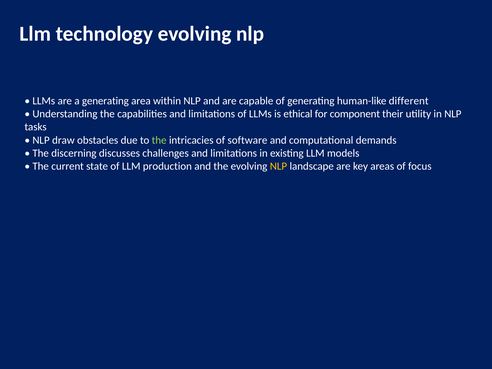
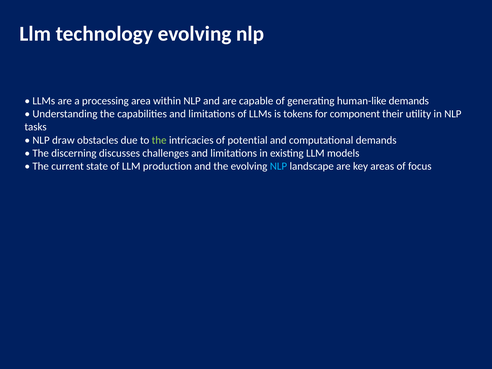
a generating: generating -> processing
human-like different: different -> demands
ethical: ethical -> tokens
software: software -> potential
NLP at (278, 166) colour: yellow -> light blue
